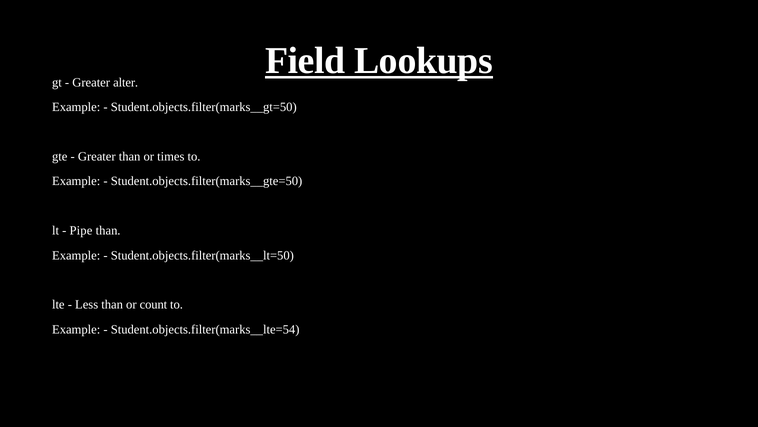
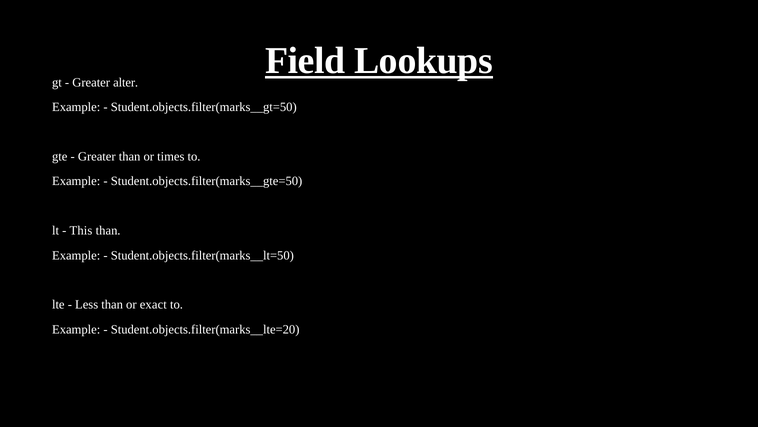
Pipe: Pipe -> This
count: count -> exact
Student.objects.filter(marks__lte=54: Student.objects.filter(marks__lte=54 -> Student.objects.filter(marks__lte=20
